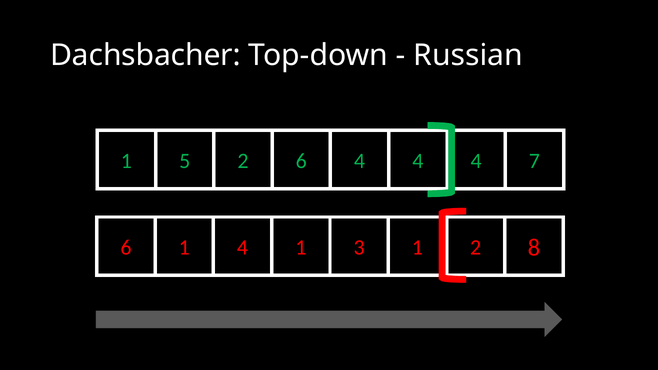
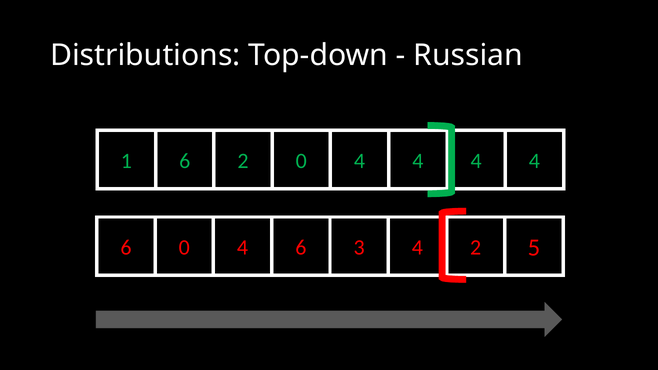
Dachsbacher: Dachsbacher -> Distributions
1 5: 5 -> 6
2 6: 6 -> 0
4 4 4 7: 7 -> 4
6 1: 1 -> 0
1 at (301, 248): 1 -> 6
3 1: 1 -> 4
8: 8 -> 5
